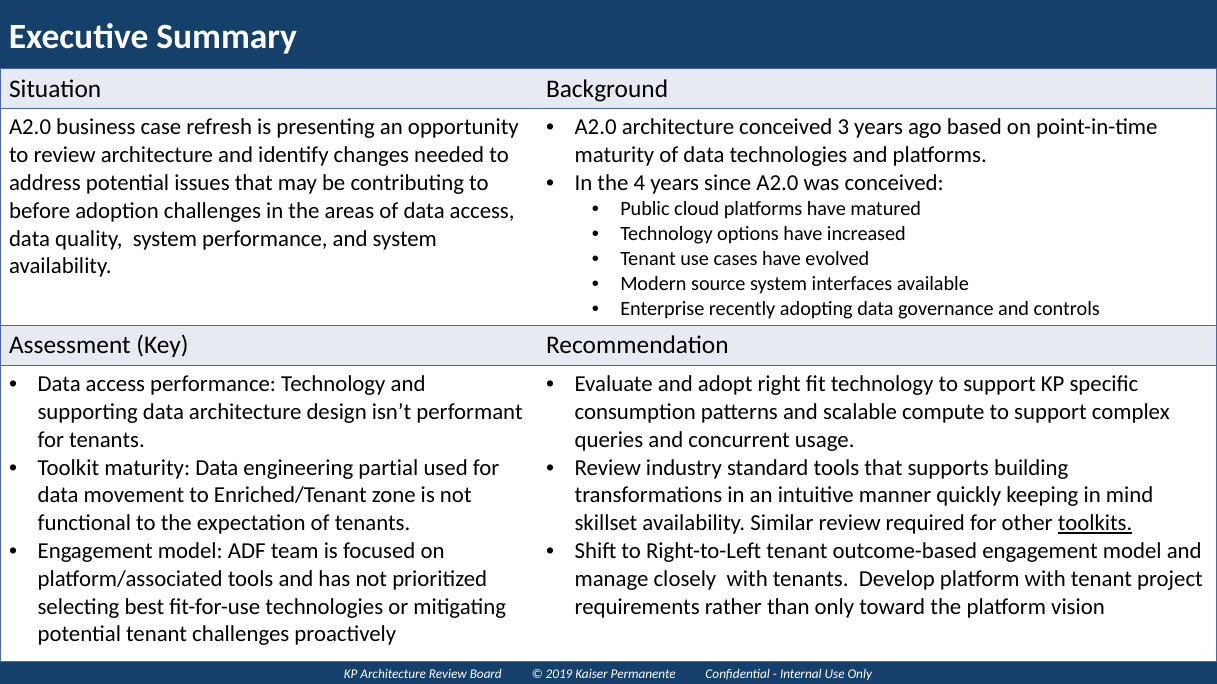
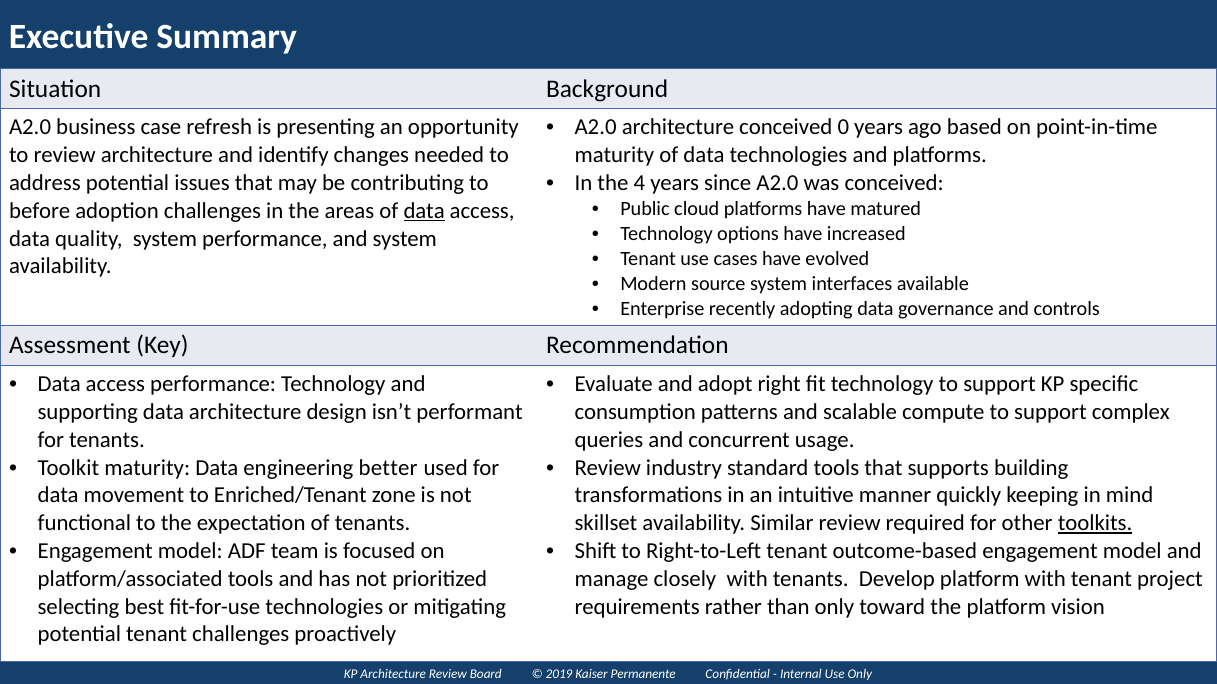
3: 3 -> 0
data at (424, 211) underline: none -> present
partial: partial -> better
